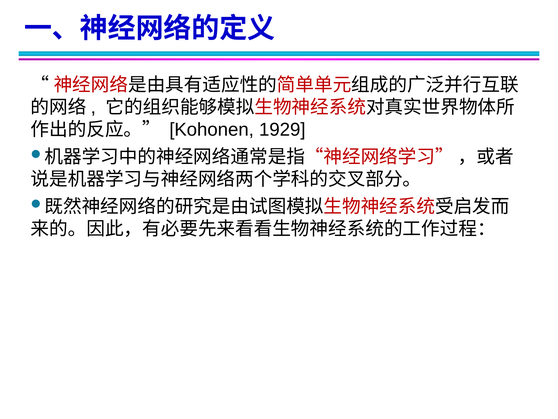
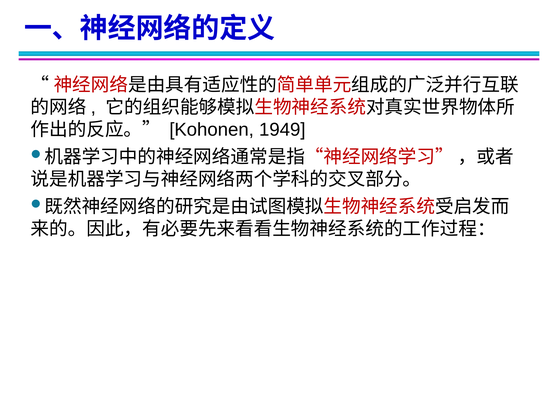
1929: 1929 -> 1949
